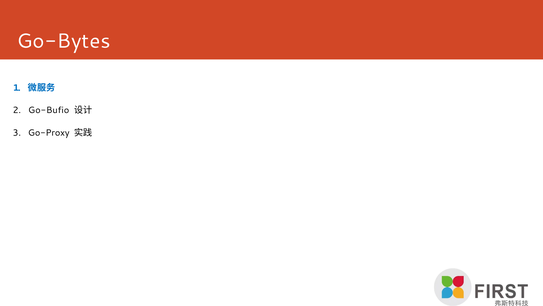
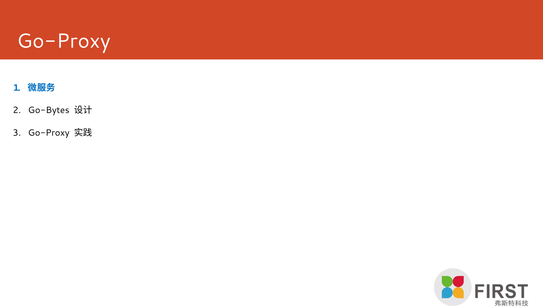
Go-Bytes at (64, 41): Go-Bytes -> Go-Proxy
Go-Bufio: Go-Bufio -> Go-Bytes
